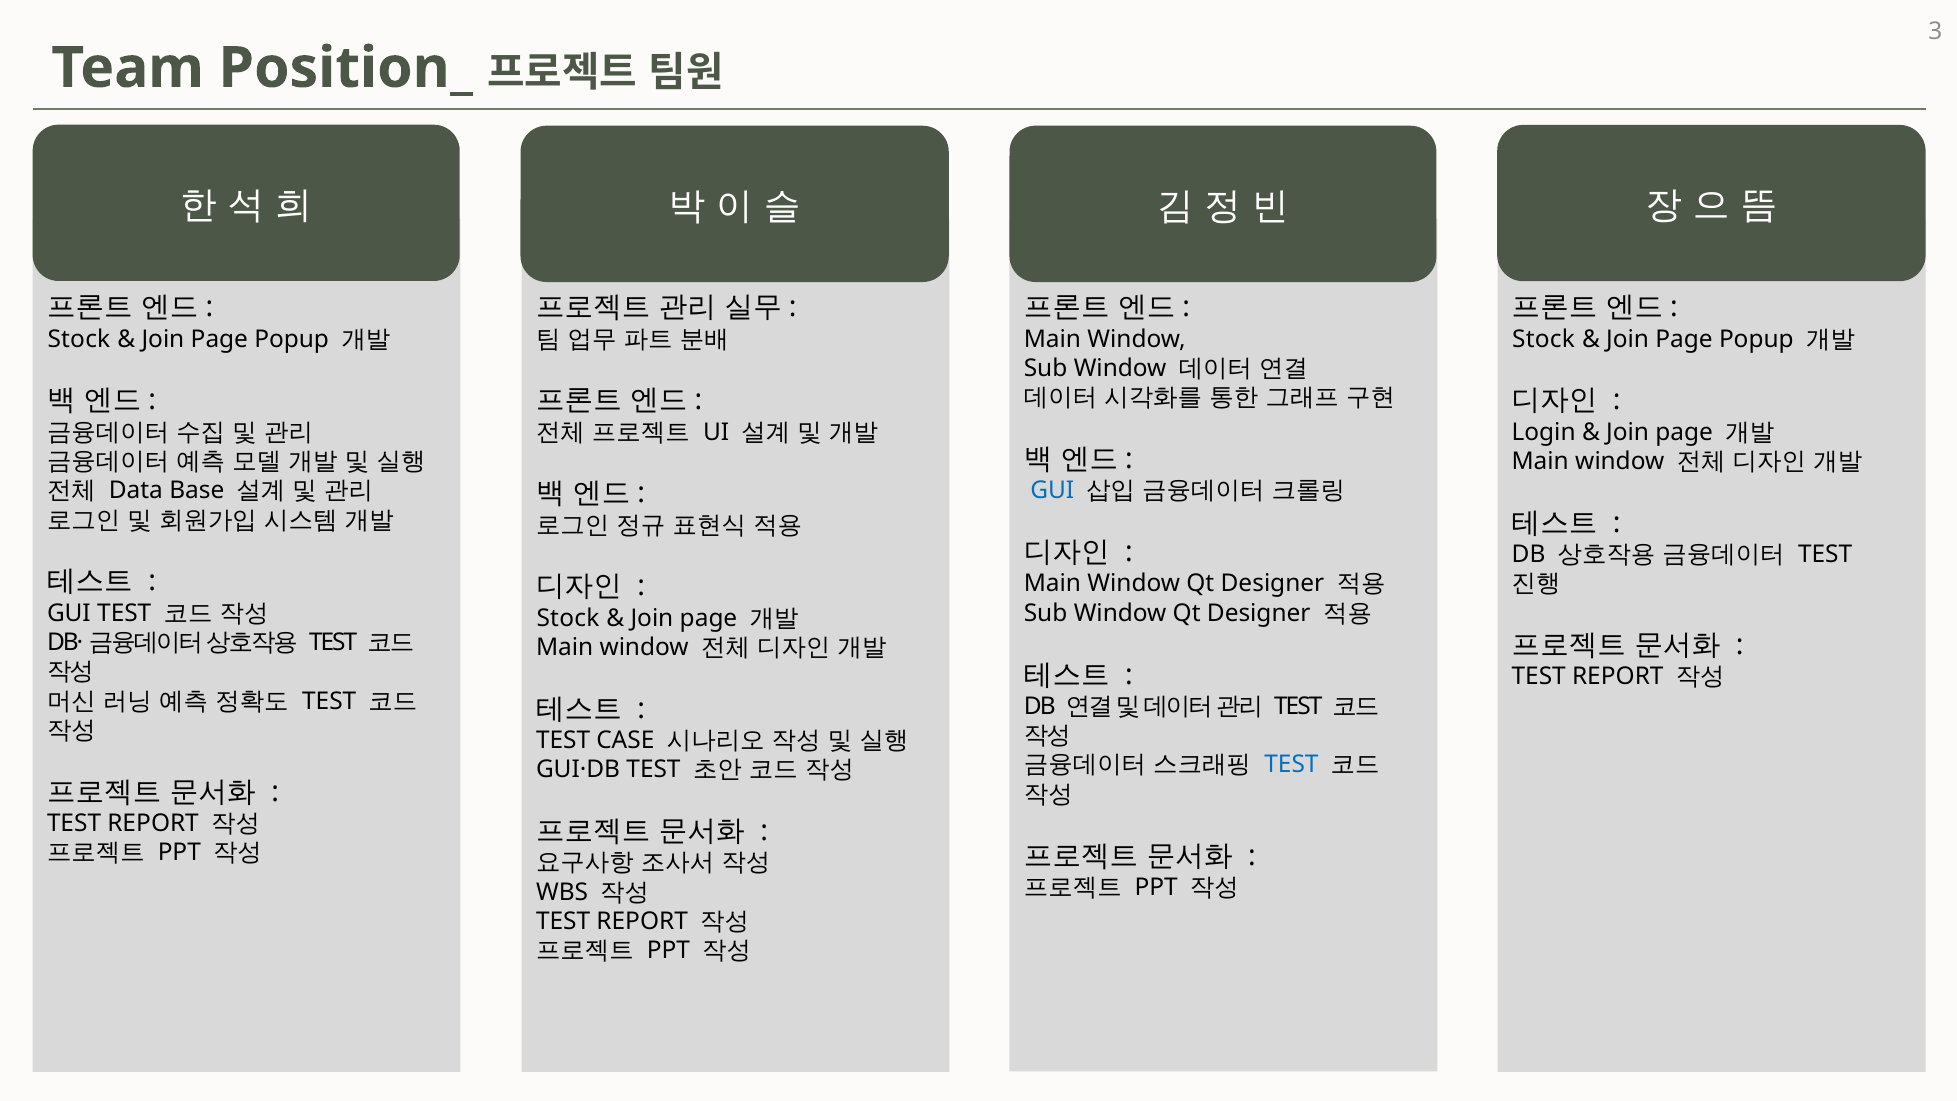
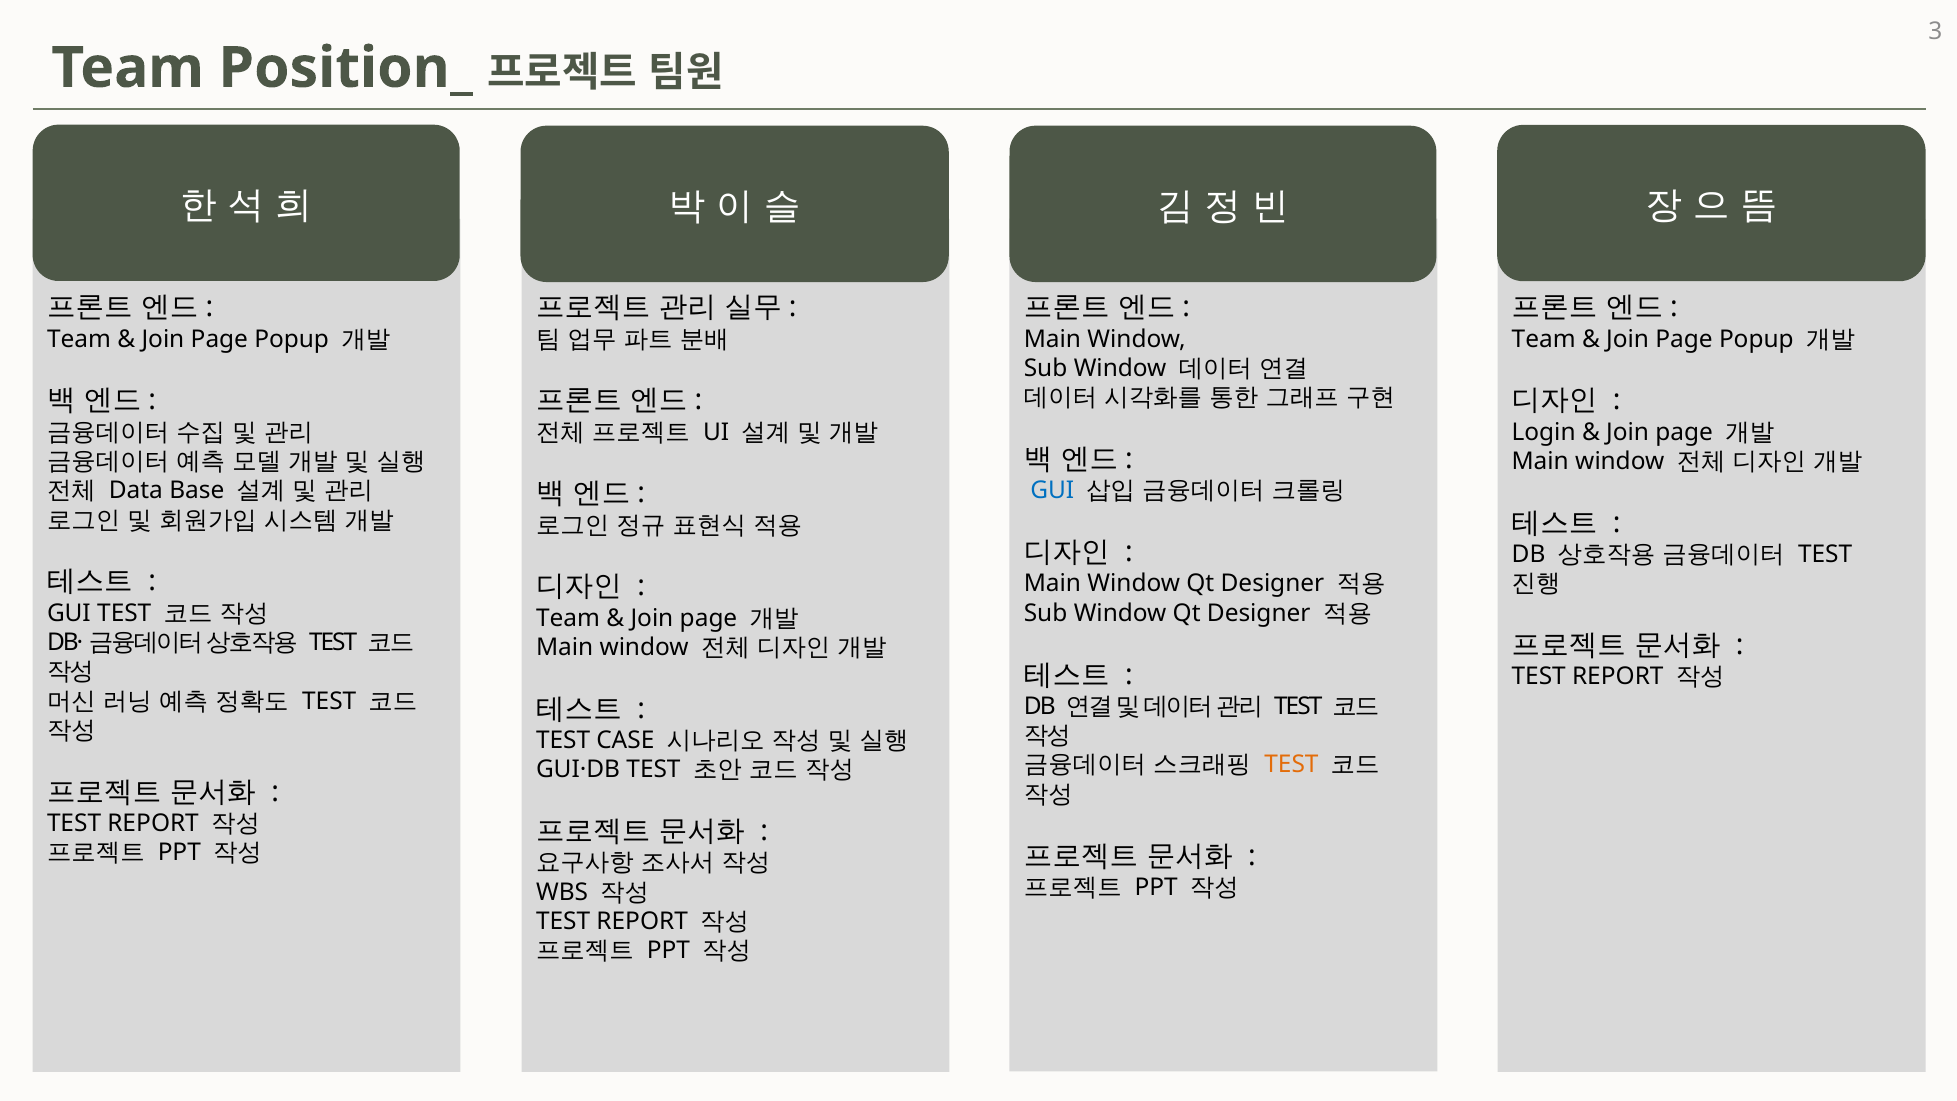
Stock at (79, 339): Stock -> Team
Stock at (1544, 339): Stock -> Team
Stock at (568, 618): Stock -> Team
TEST at (1291, 765) colour: blue -> orange
